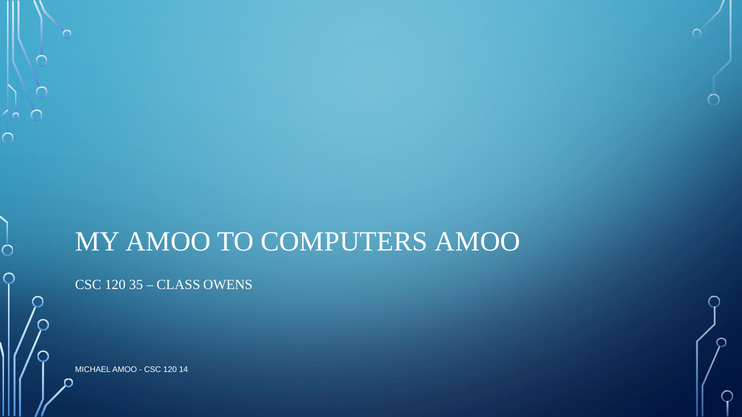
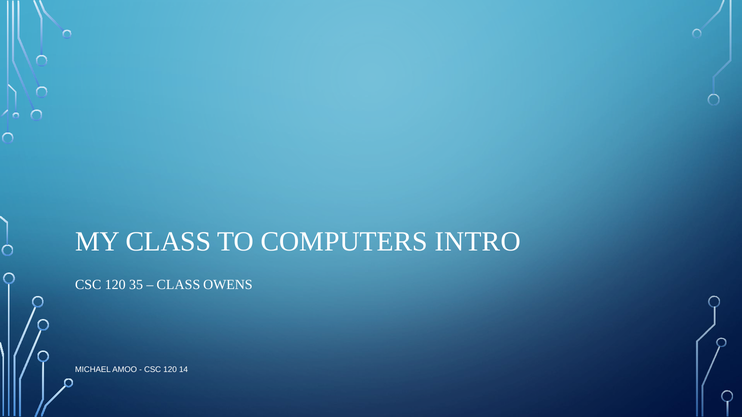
MY AMOO: AMOO -> CLASS
COMPUTERS AMOO: AMOO -> INTRO
